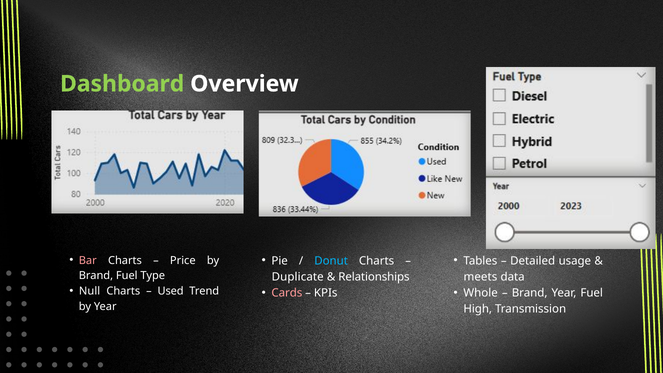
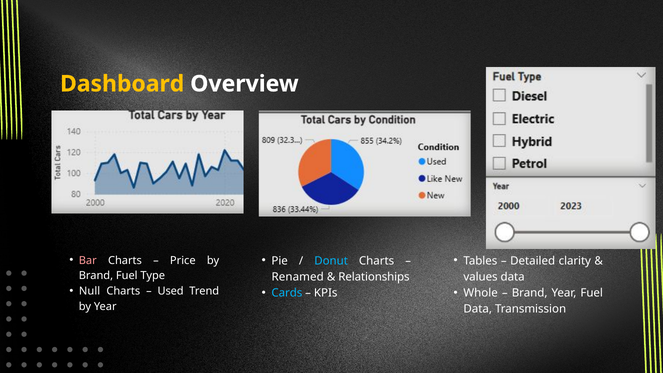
Dashboard colour: light green -> yellow
usage: usage -> clarity
Duplicate: Duplicate -> Renamed
meets: meets -> values
Cards colour: pink -> light blue
High at (478, 309): High -> Data
